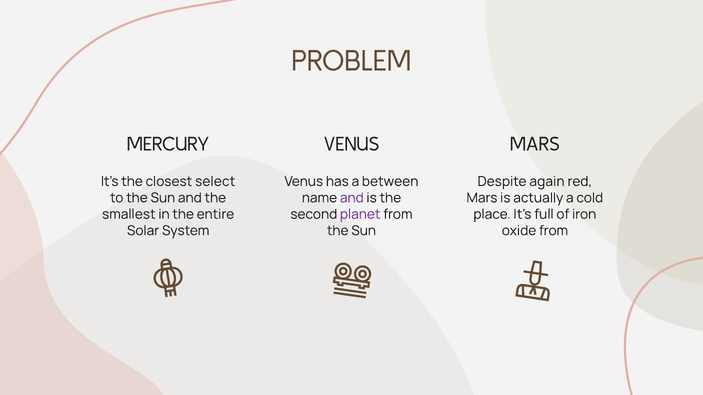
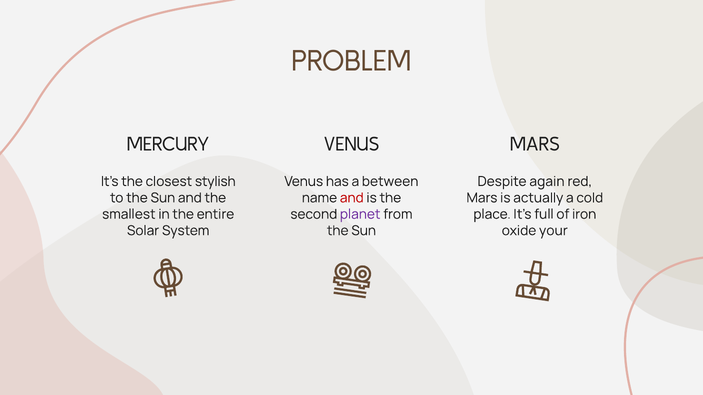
select: select -> stylish
and at (352, 198) colour: purple -> red
oxide from: from -> your
